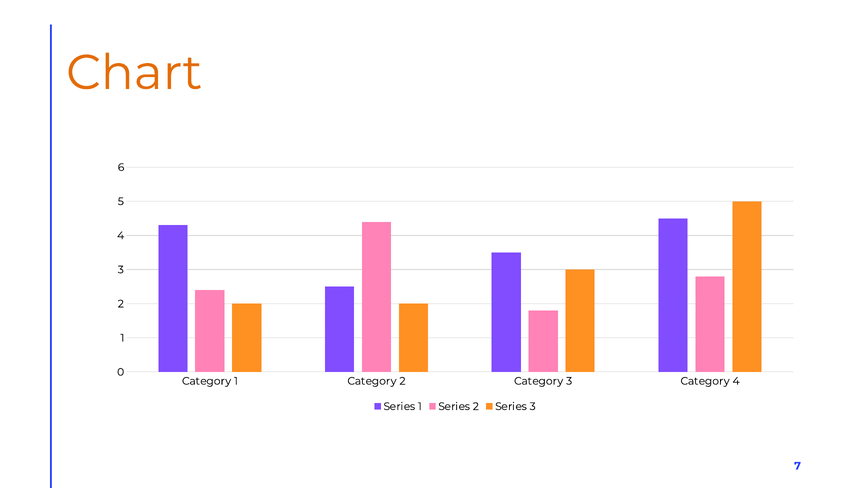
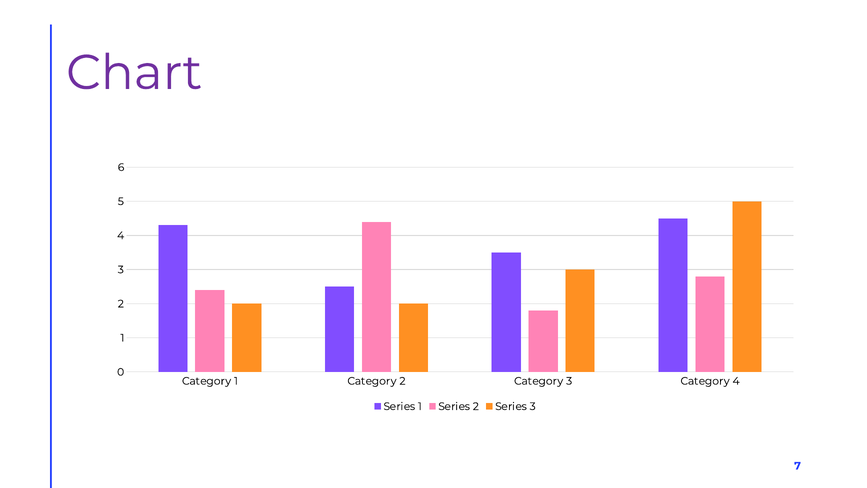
Chart colour: orange -> purple
